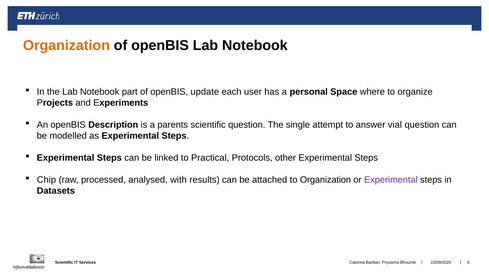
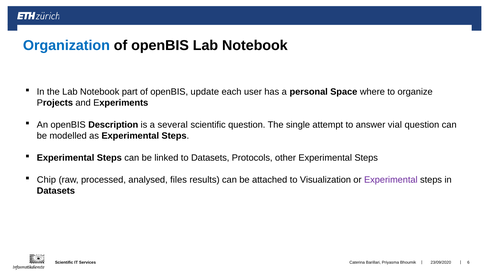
Organization at (66, 45) colour: orange -> blue
parents: parents -> several
to Practical: Practical -> Datasets
with: with -> files
to Organization: Organization -> Visualization
